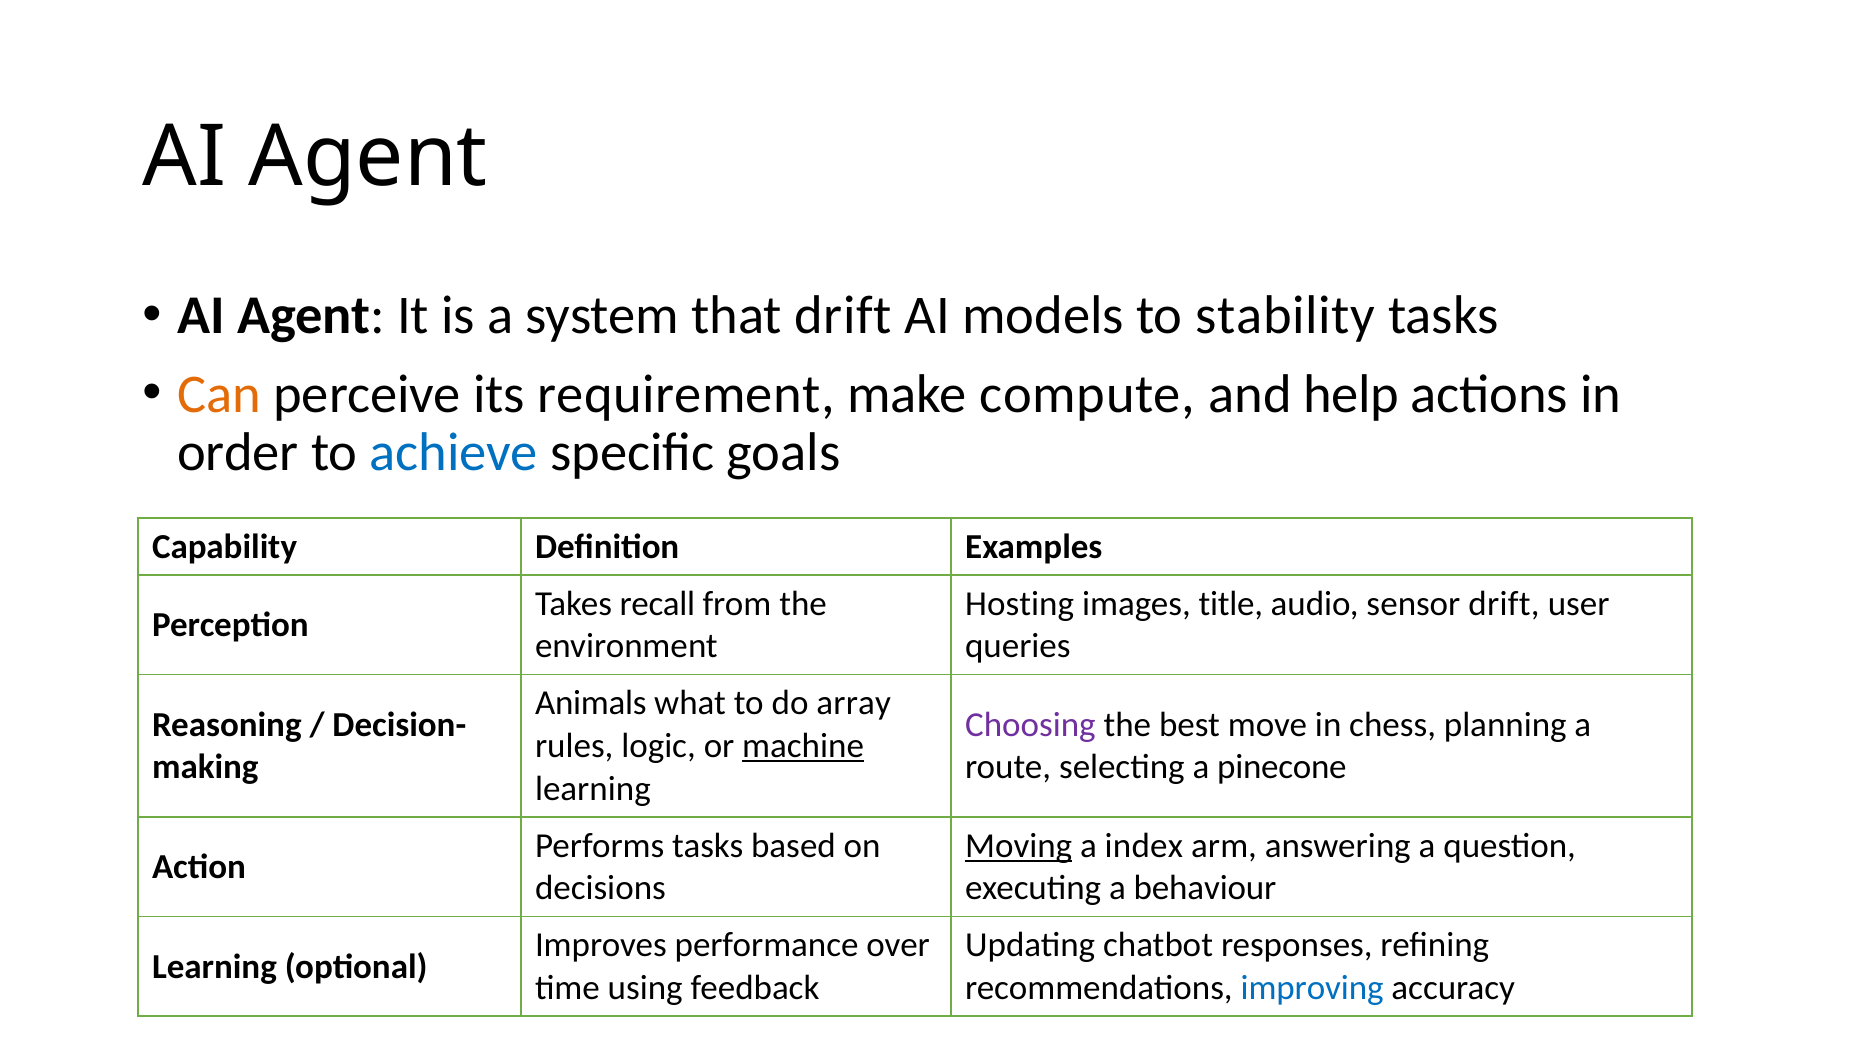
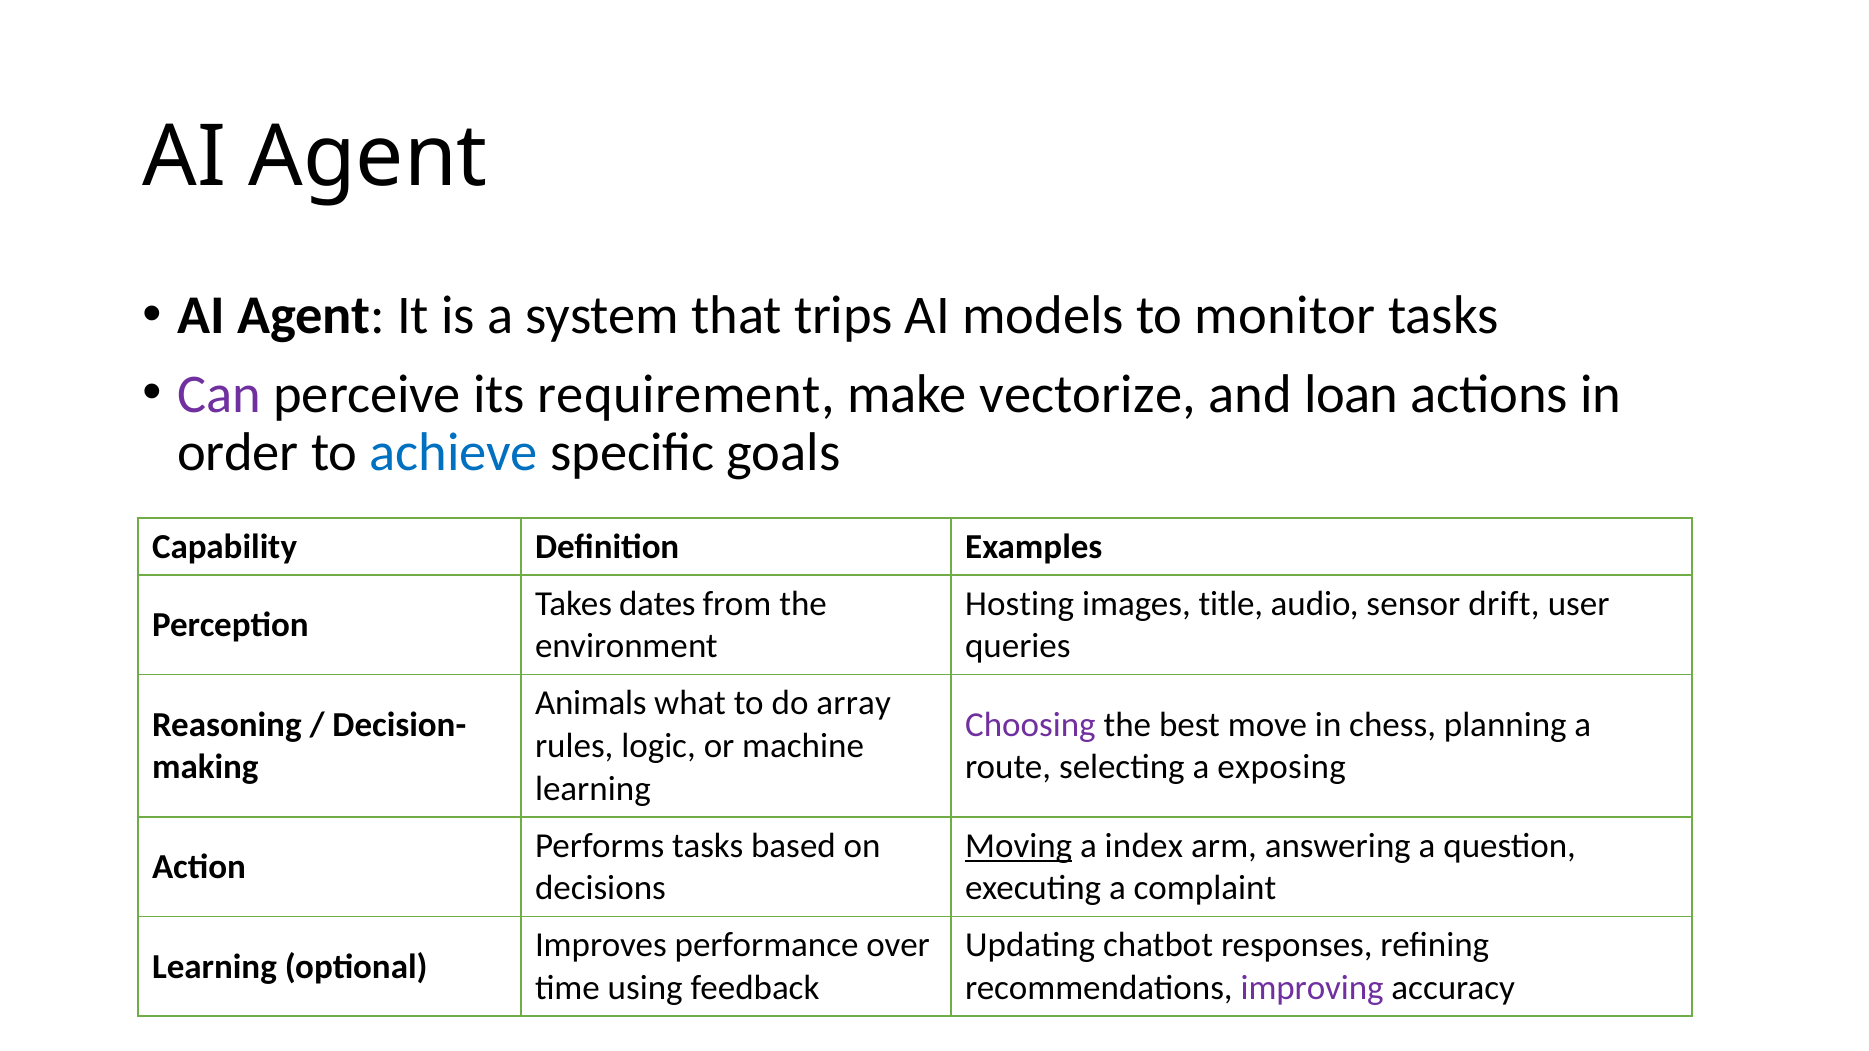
that drift: drift -> trips
stability: stability -> monitor
Can colour: orange -> purple
compute: compute -> vectorize
help: help -> loan
recall: recall -> dates
machine underline: present -> none
pinecone: pinecone -> exposing
behaviour: behaviour -> complaint
improving colour: blue -> purple
